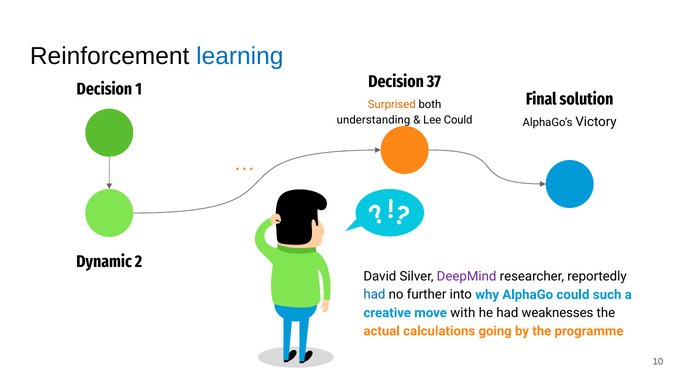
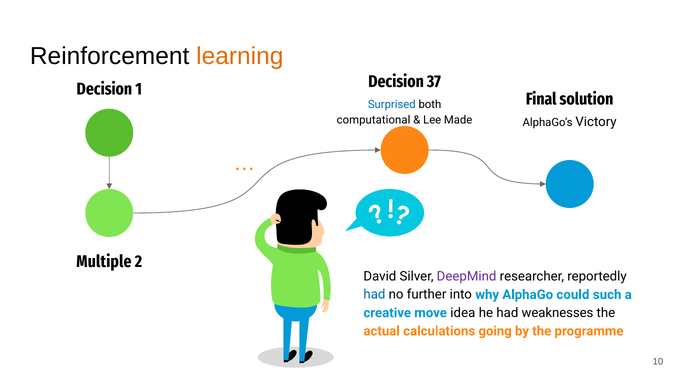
learning colour: blue -> orange
Surprised colour: orange -> blue
understanding: understanding -> computational
Lee Could: Could -> Made
Dynamic: Dynamic -> Multiple
with: with -> idea
